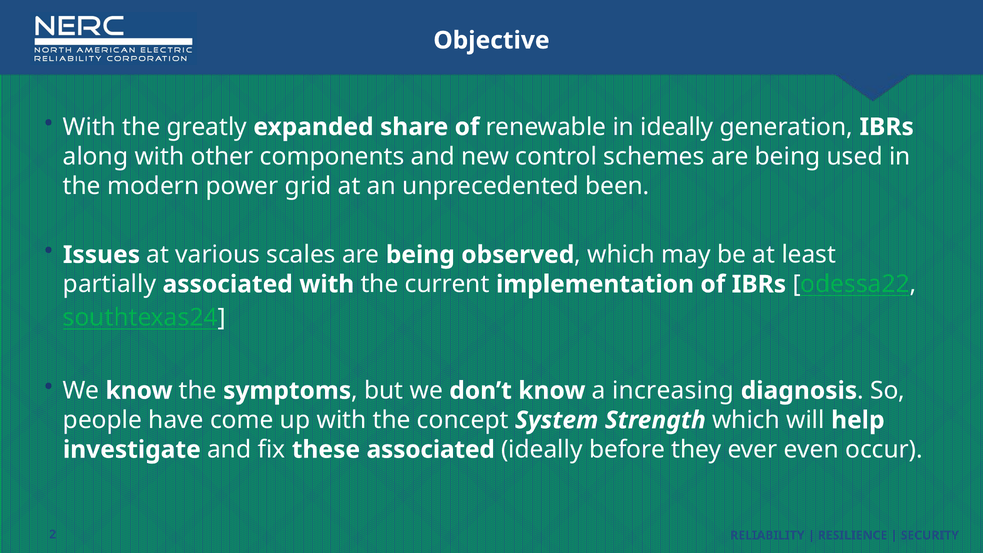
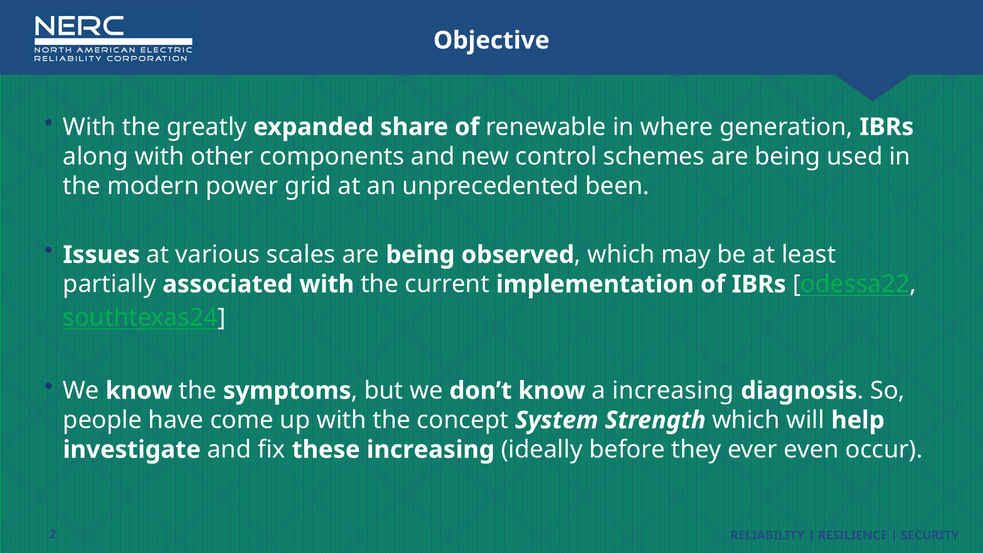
in ideally: ideally -> where
these associated: associated -> increasing
